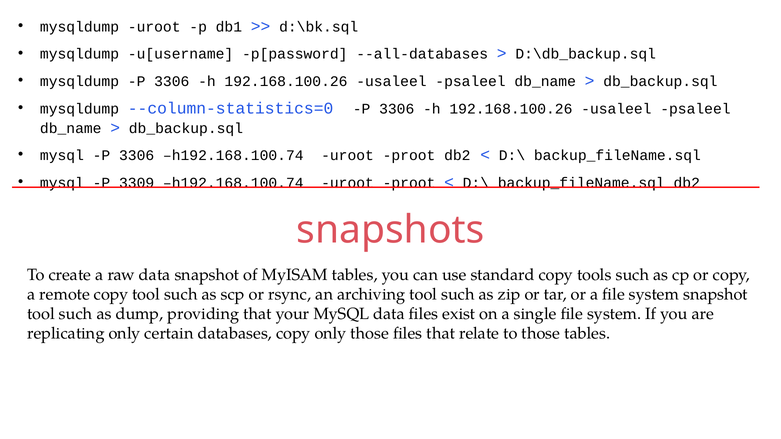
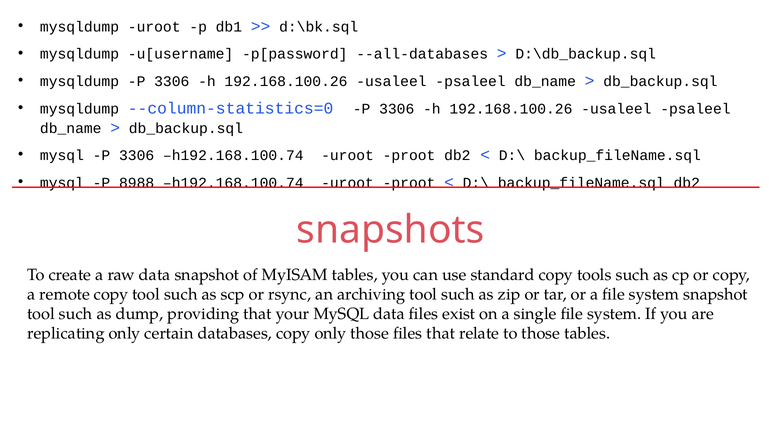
3309: 3309 -> 8988
